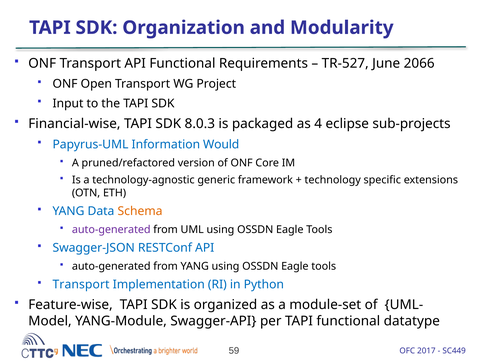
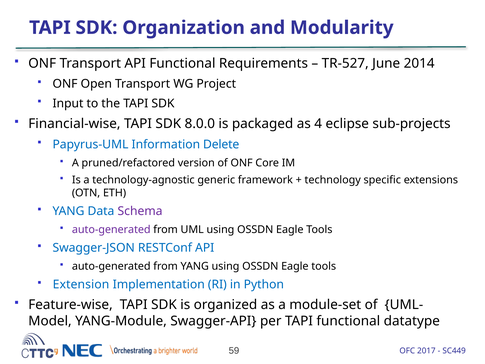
2066: 2066 -> 2014
8.0.3: 8.0.3 -> 8.0.0
Would: Would -> Delete
Schema colour: orange -> purple
Transport at (81, 284): Transport -> Extension
